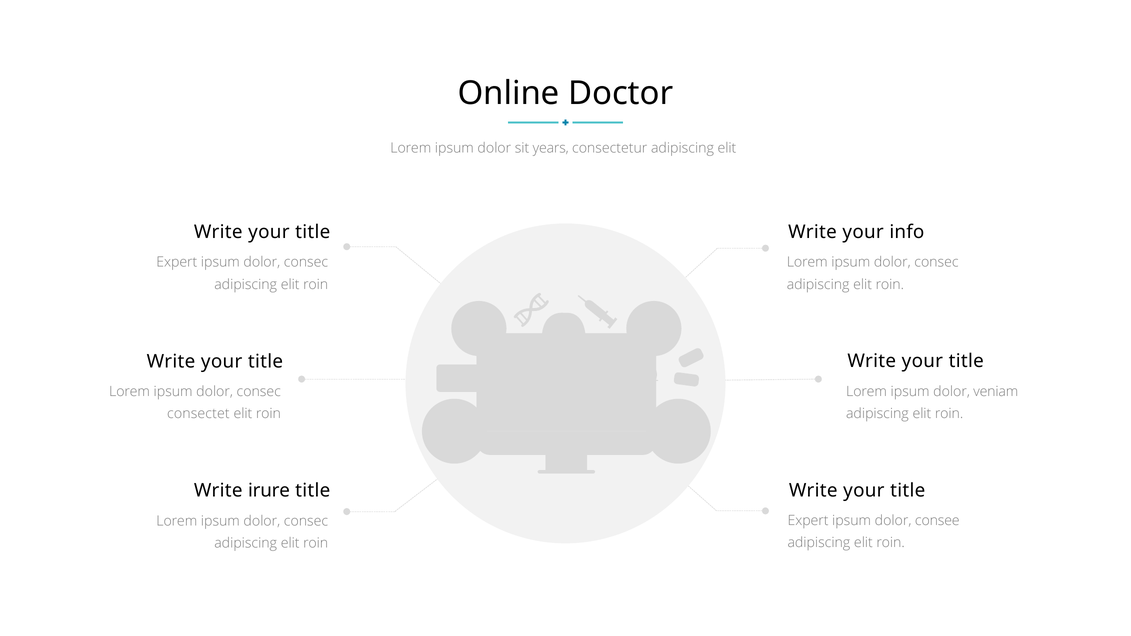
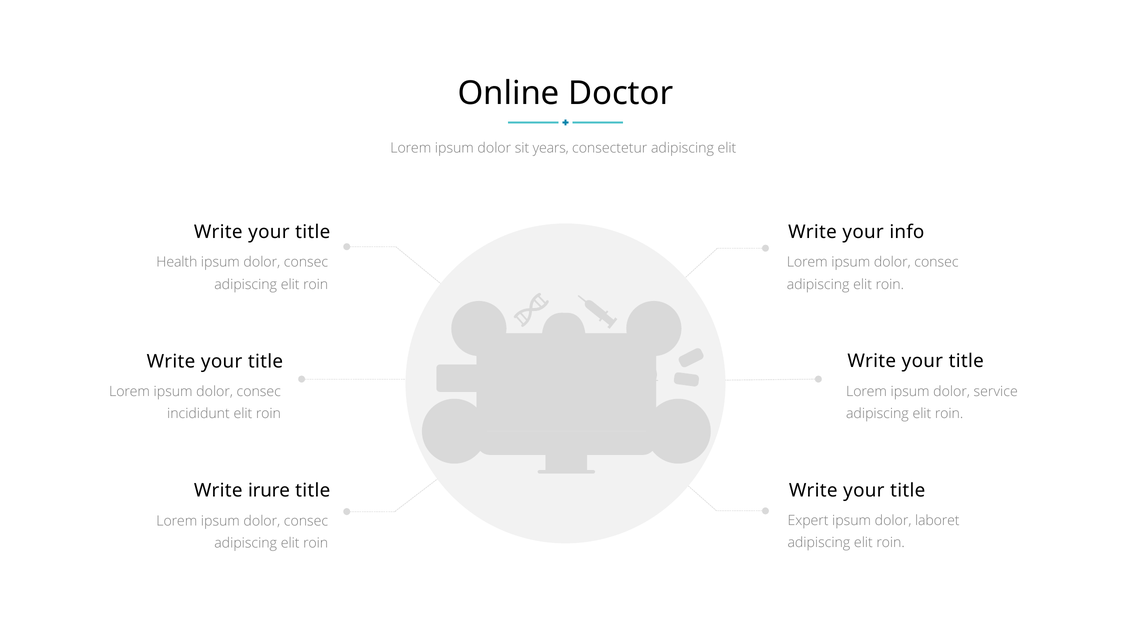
Expert at (177, 262): Expert -> Health
veniam: veniam -> service
consectet: consectet -> incididunt
consee: consee -> laboret
